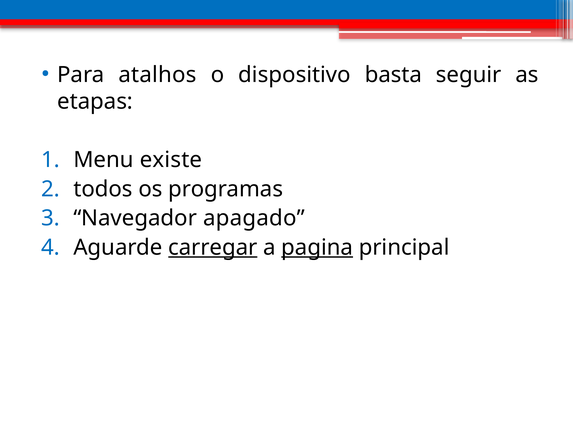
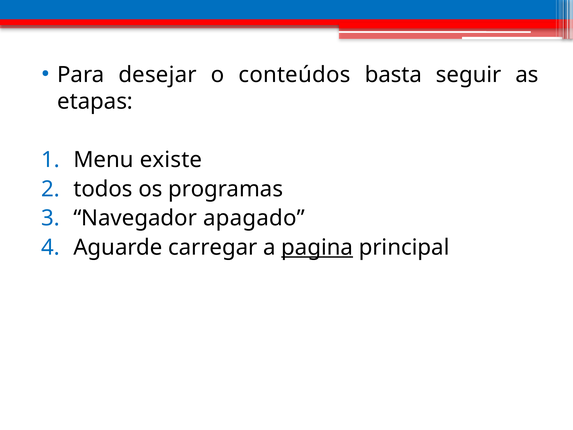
atalhos: atalhos -> desejar
dispositivo: dispositivo -> conteúdos
carregar underline: present -> none
